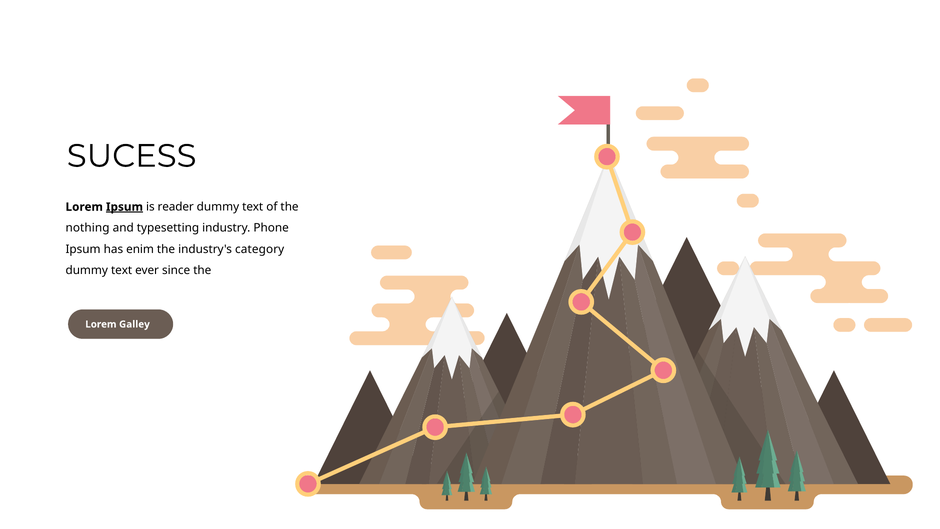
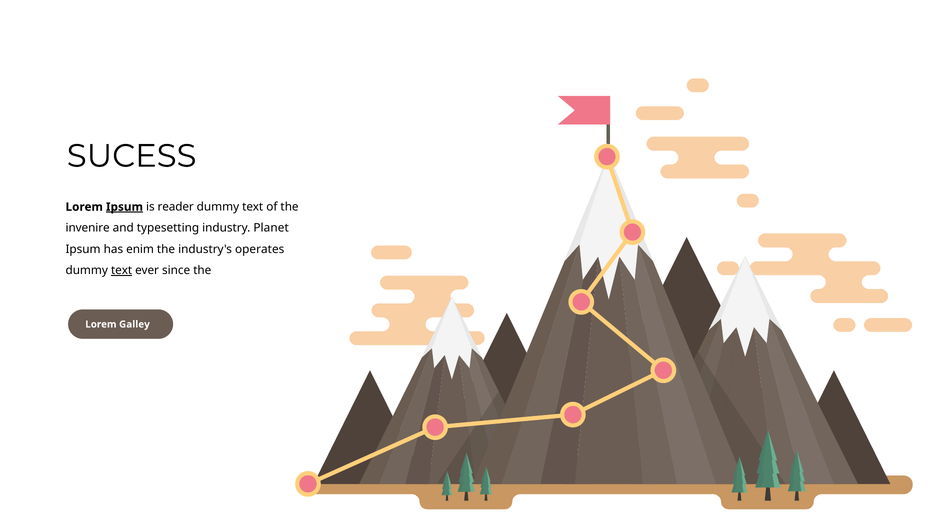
nothing: nothing -> invenire
Phone: Phone -> Planet
category: category -> operates
text at (122, 270) underline: none -> present
